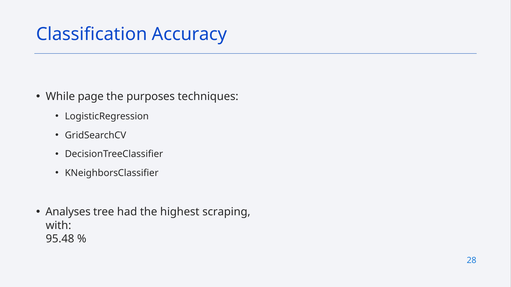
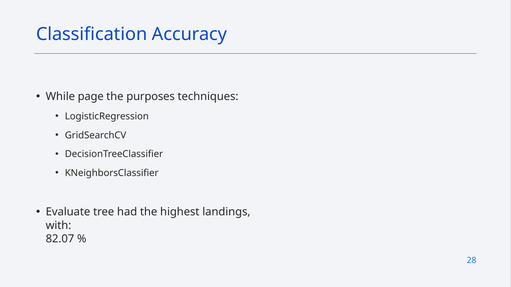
Analyses: Analyses -> Evaluate
scraping: scraping -> landings
95.48: 95.48 -> 82.07
